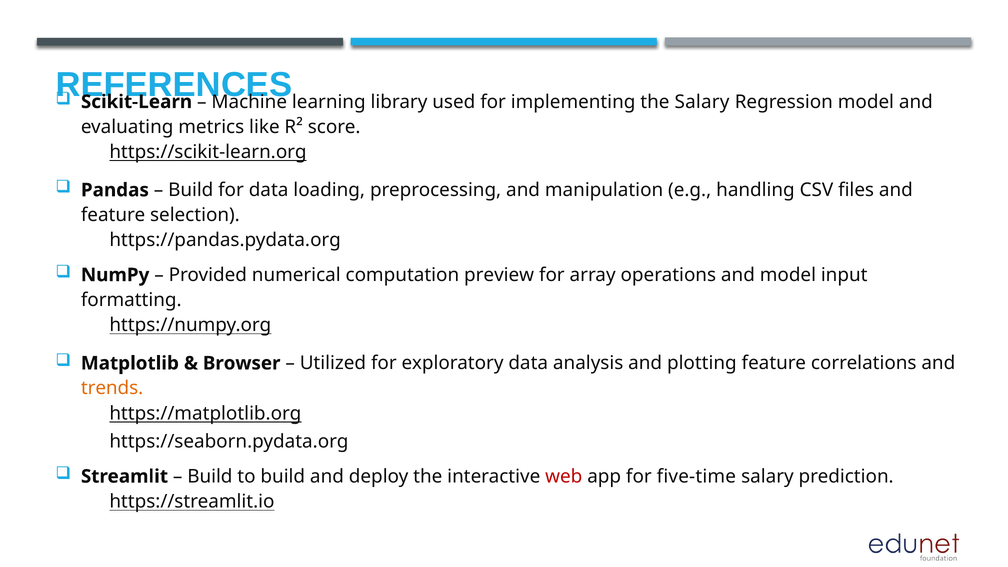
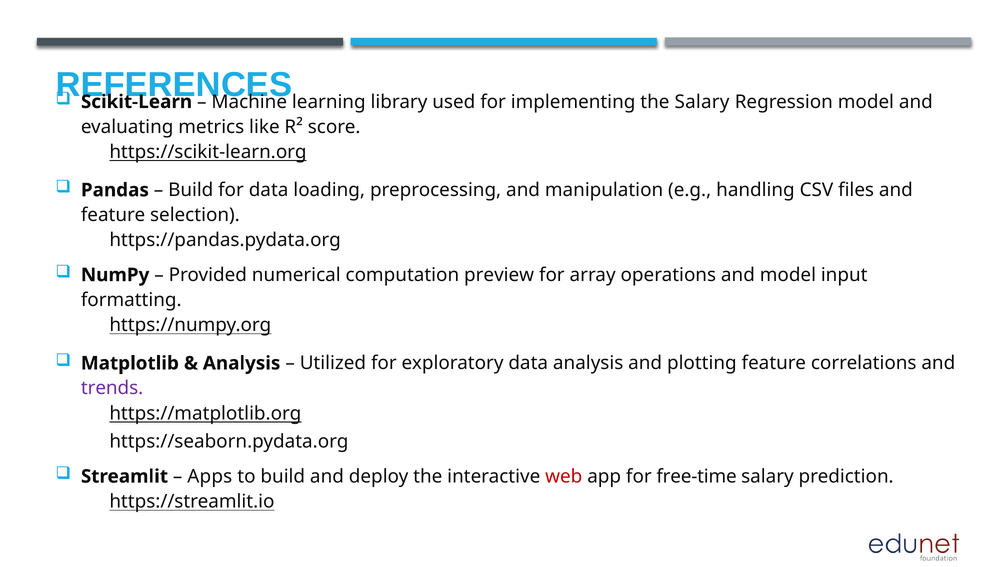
Browser at (242, 363): Browser -> Analysis
trends colour: orange -> purple
Build at (210, 476): Build -> Apps
five-time: five-time -> free-time
